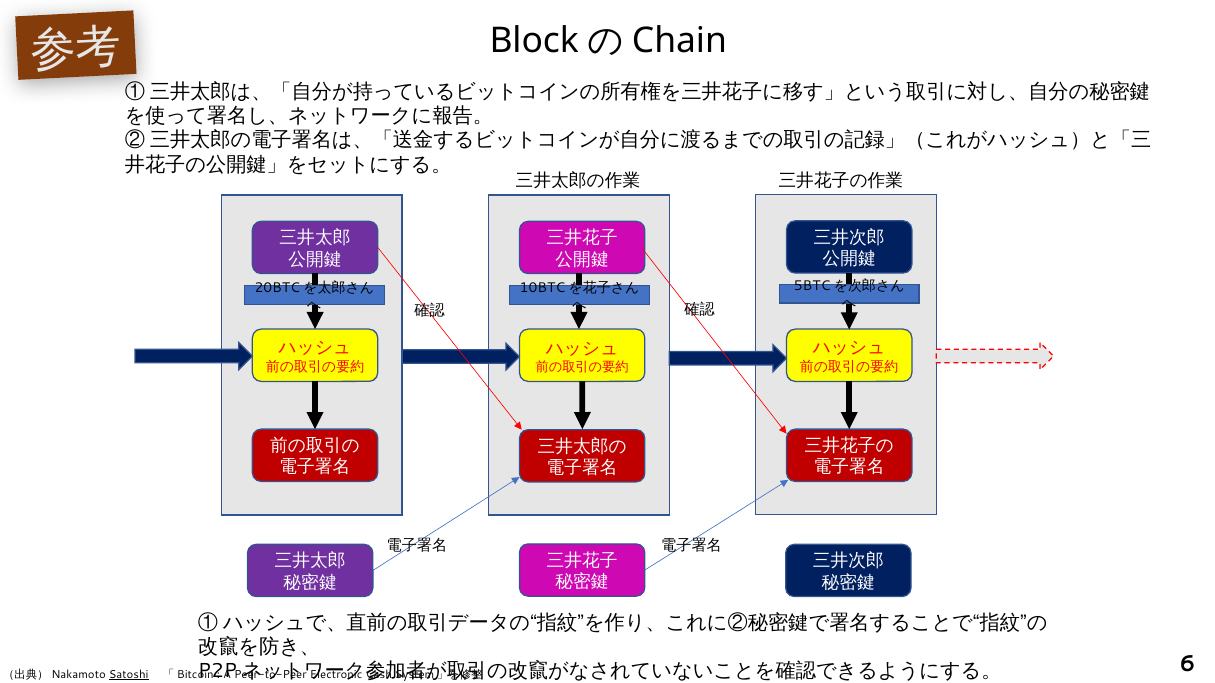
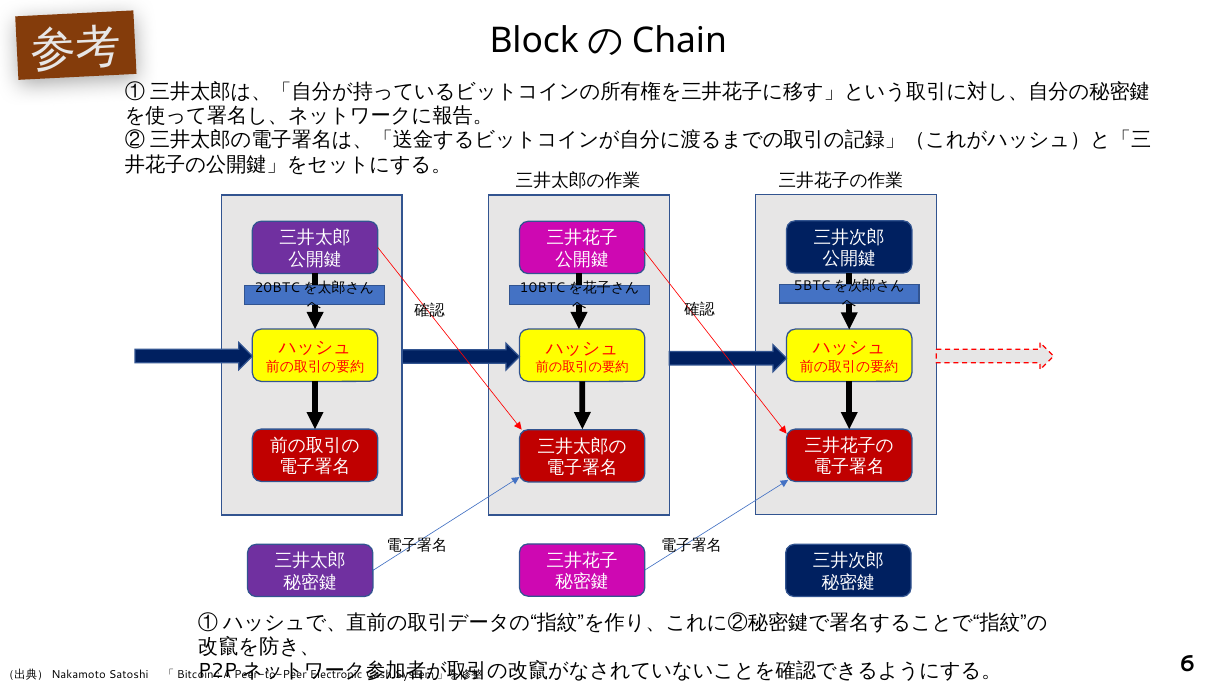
Satoshi underline: present -> none
